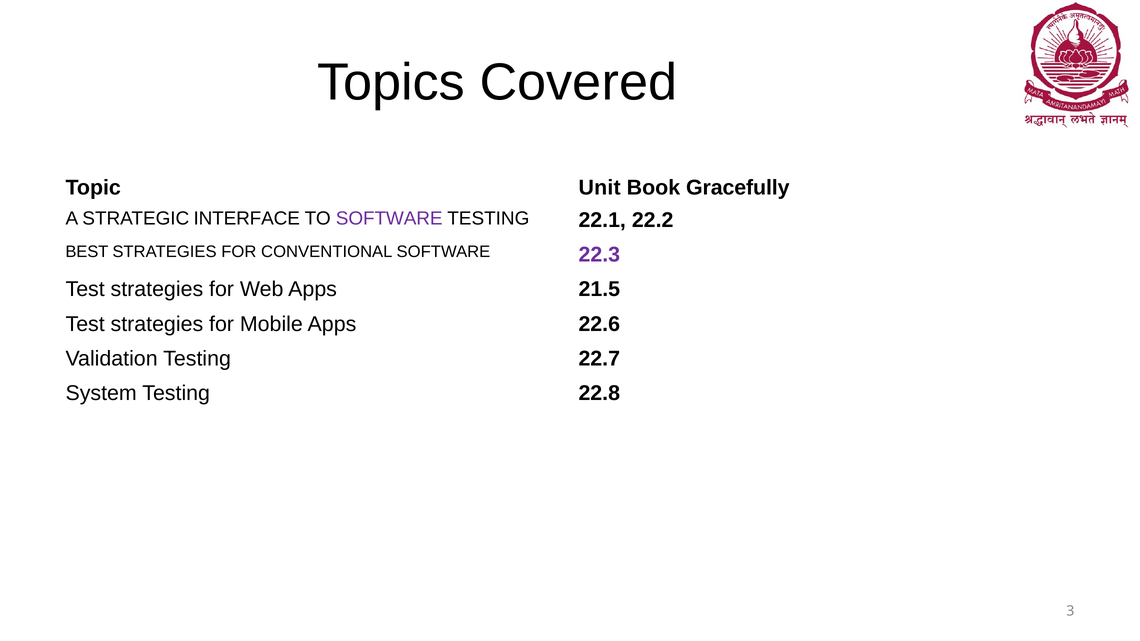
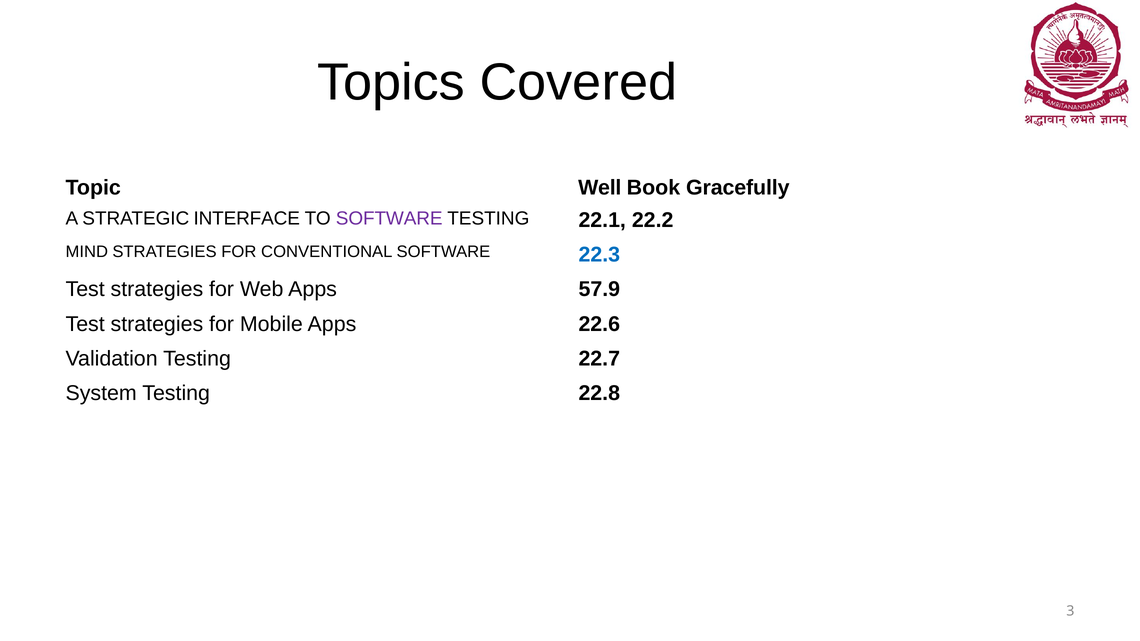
Unit: Unit -> Well
BEST: BEST -> MIND
22.3 colour: purple -> blue
21.5: 21.5 -> 57.9
